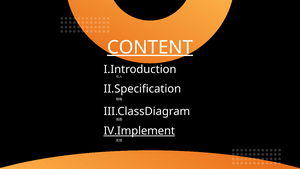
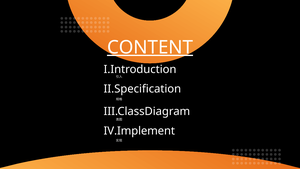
IV.Implement underline: present -> none
